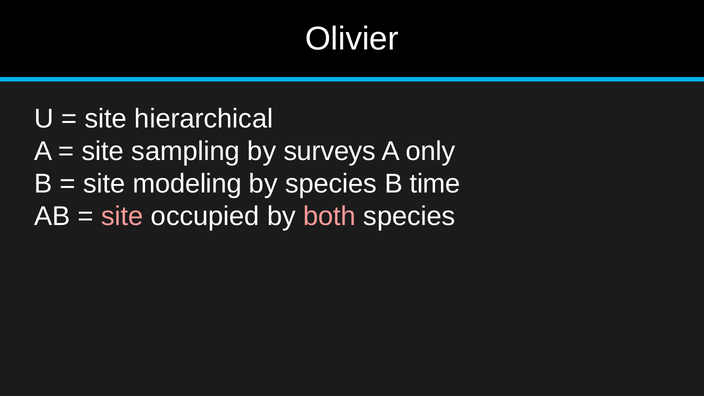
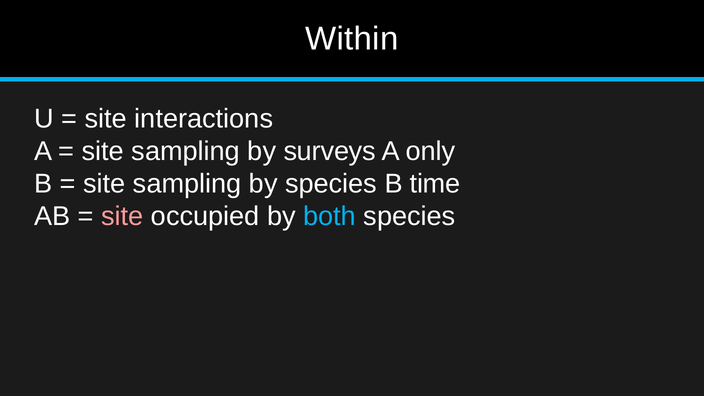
Olivier: Olivier -> Within
hierarchical: hierarchical -> interactions
modeling at (187, 184): modeling -> sampling
both colour: pink -> light blue
